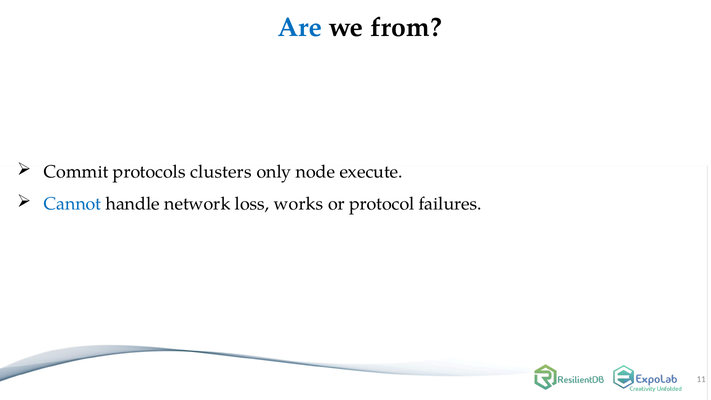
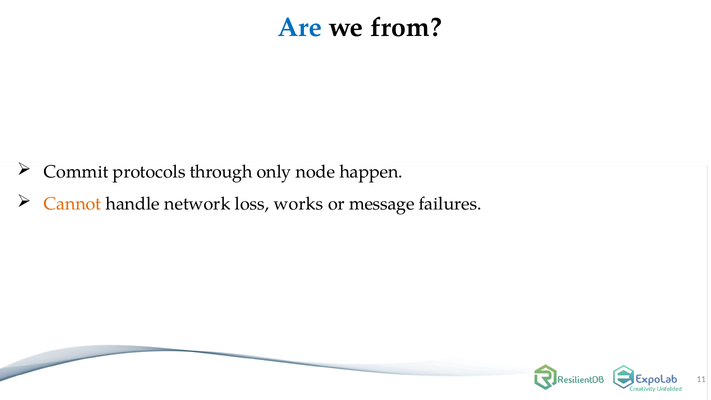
clusters: clusters -> through
execute: execute -> happen
Cannot colour: blue -> orange
protocol: protocol -> message
